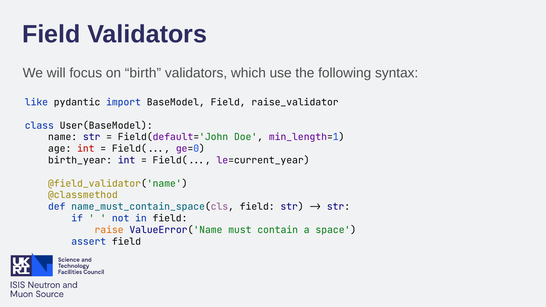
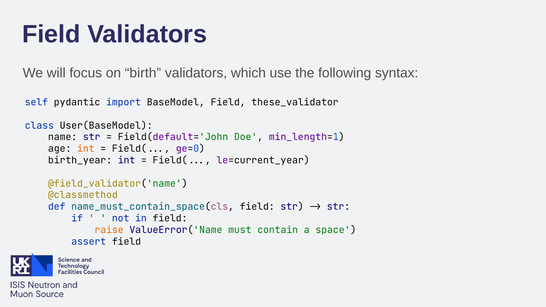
like: like -> self
raise_validator: raise_validator -> these_validator
int at (86, 149) colour: red -> orange
